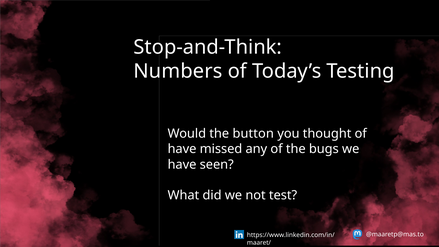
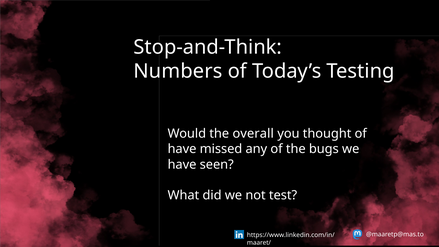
button: button -> overall
